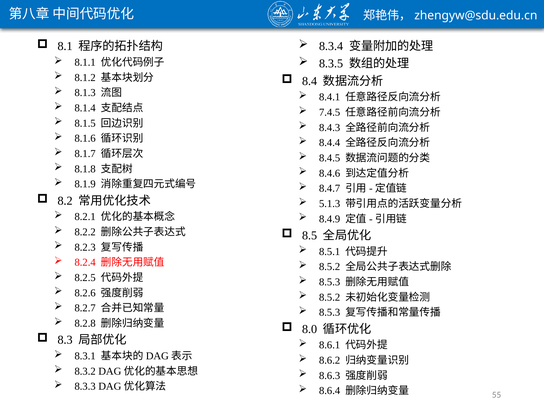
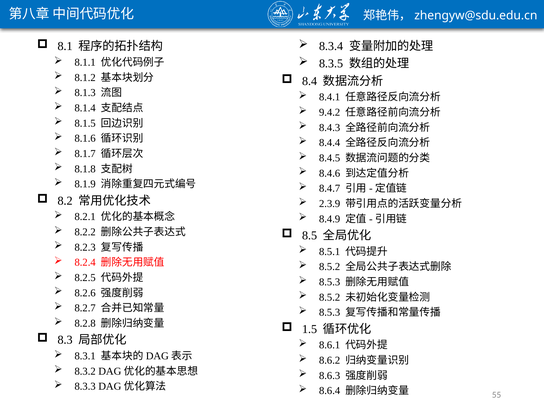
7.4.5: 7.4.5 -> 9.4.2
5.1.3: 5.1.3 -> 2.3.9
8.0: 8.0 -> 1.5
